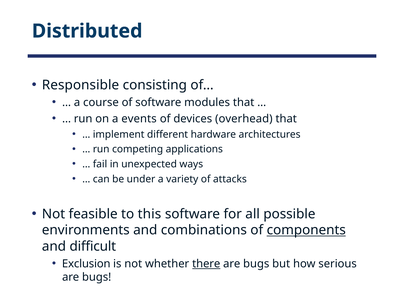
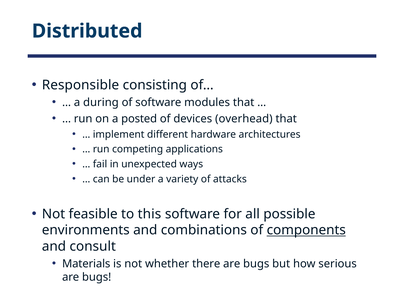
course: course -> during
events: events -> posted
difficult: difficult -> consult
Exclusion: Exclusion -> Materials
there underline: present -> none
